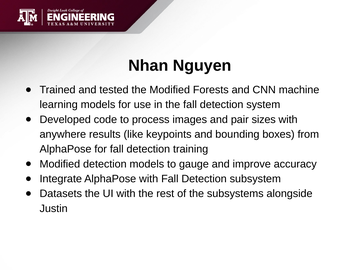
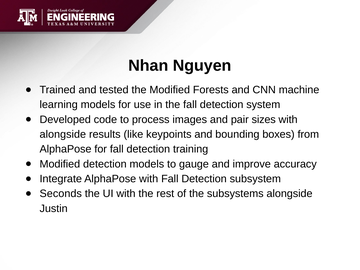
anywhere at (63, 134): anywhere -> alongside
Datasets: Datasets -> Seconds
